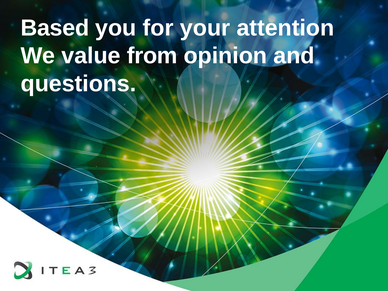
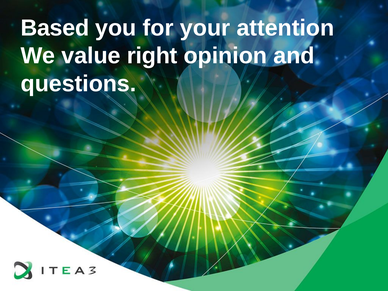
from: from -> right
